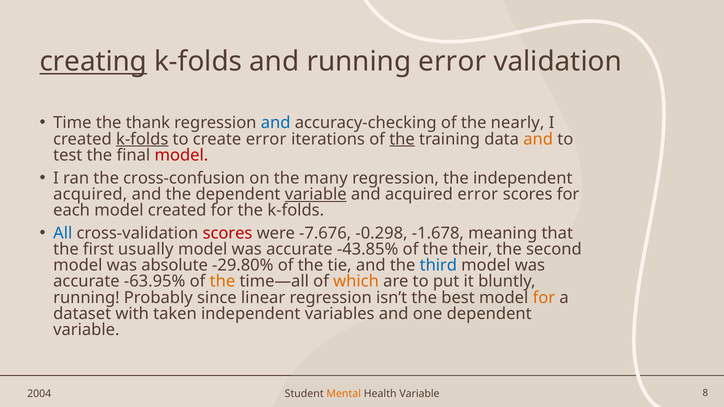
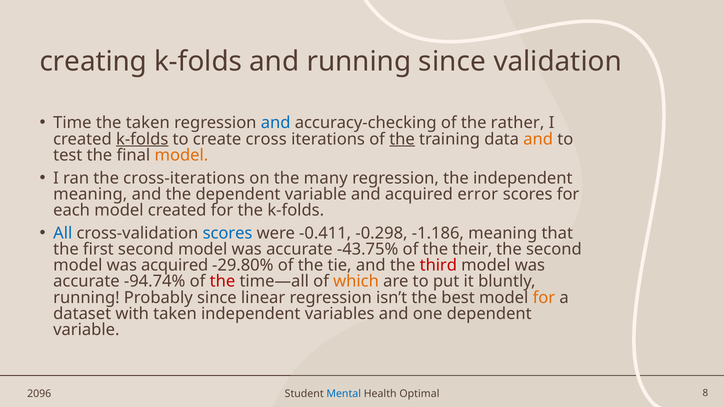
creating underline: present -> none
running error: error -> since
the thank: thank -> taken
nearly: nearly -> rather
create error: error -> cross
model at (181, 155) colour: red -> orange
cross-confusion: cross-confusion -> cross-iterations
acquired at (90, 194): acquired -> meaning
variable at (316, 194) underline: present -> none
scores at (228, 233) colour: red -> blue
-7.676: -7.676 -> -0.411
-1.678: -1.678 -> -1.186
first usually: usually -> second
-43.85%: -43.85% -> -43.75%
was absolute: absolute -> acquired
third colour: blue -> red
-63.95%: -63.95% -> -94.74%
the at (222, 282) colour: orange -> red
2004: 2004 -> 2096
Mental colour: orange -> blue
Health Variable: Variable -> Optimal
